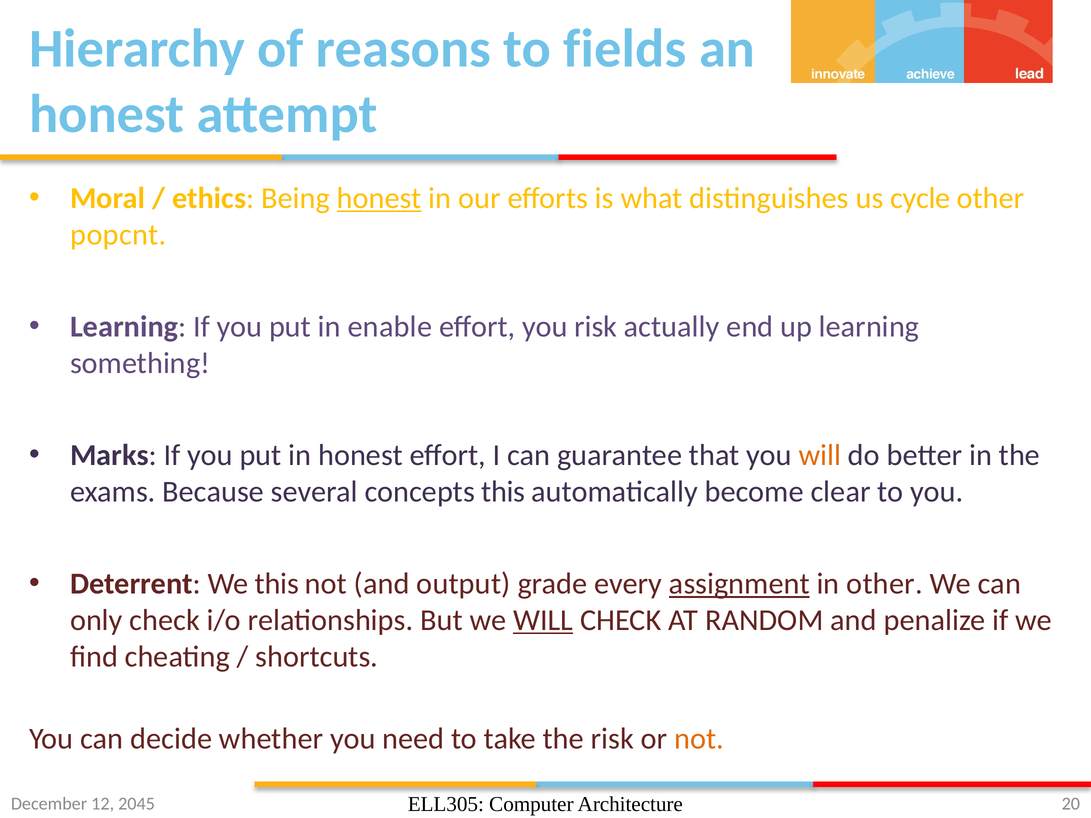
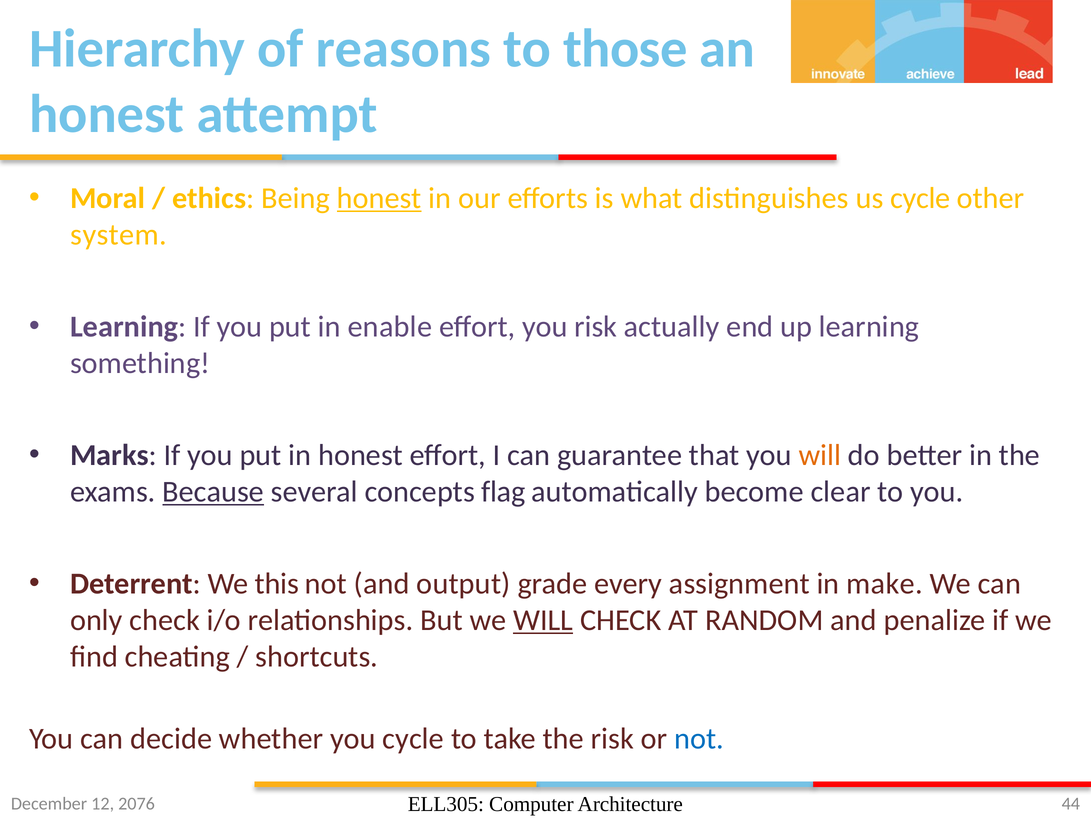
fields: fields -> those
popcnt: popcnt -> system
Because underline: none -> present
concepts this: this -> flag
assignment underline: present -> none
in other: other -> make
you need: need -> cycle
not at (699, 739) colour: orange -> blue
2045: 2045 -> 2076
20: 20 -> 44
